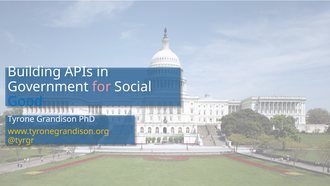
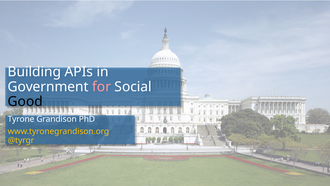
Good colour: blue -> black
